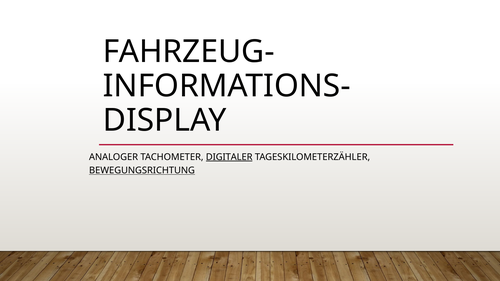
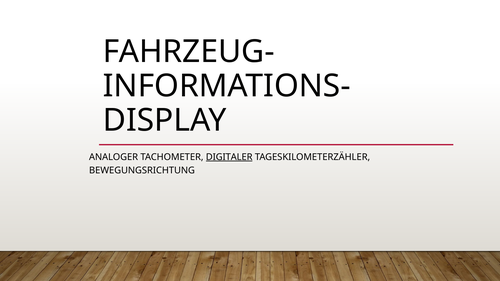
BEWEGUNGSRICHTUNG underline: present -> none
